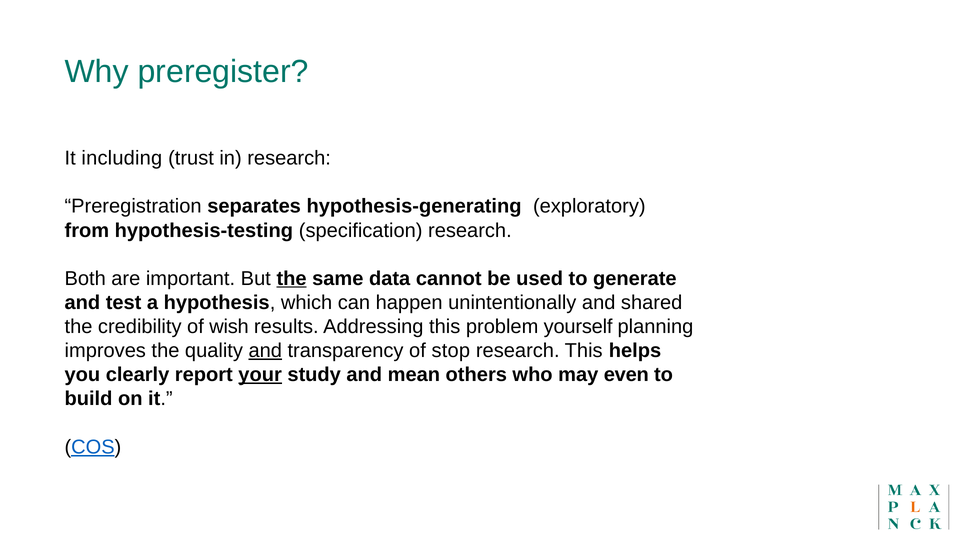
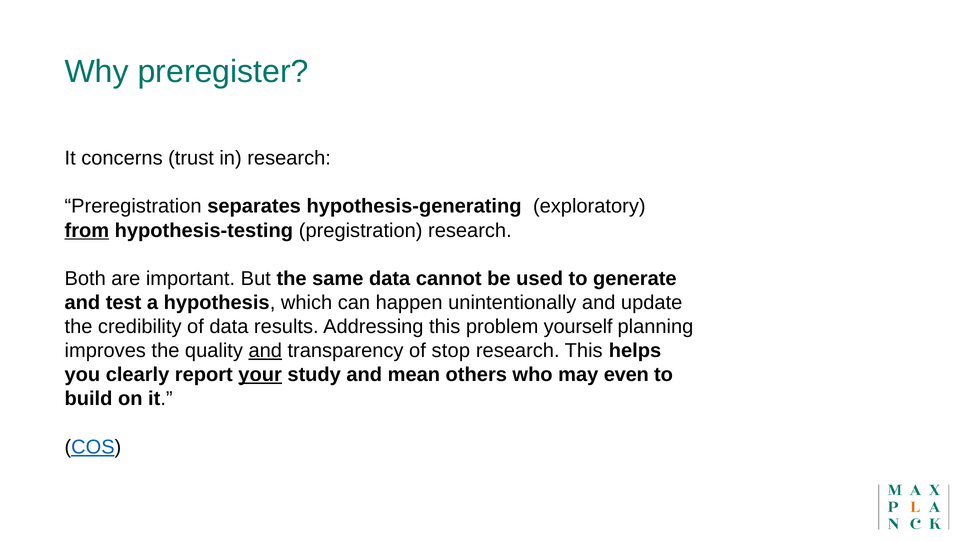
including: including -> concerns
from underline: none -> present
specification: specification -> pregistration
the at (292, 279) underline: present -> none
shared: shared -> update
of wish: wish -> data
